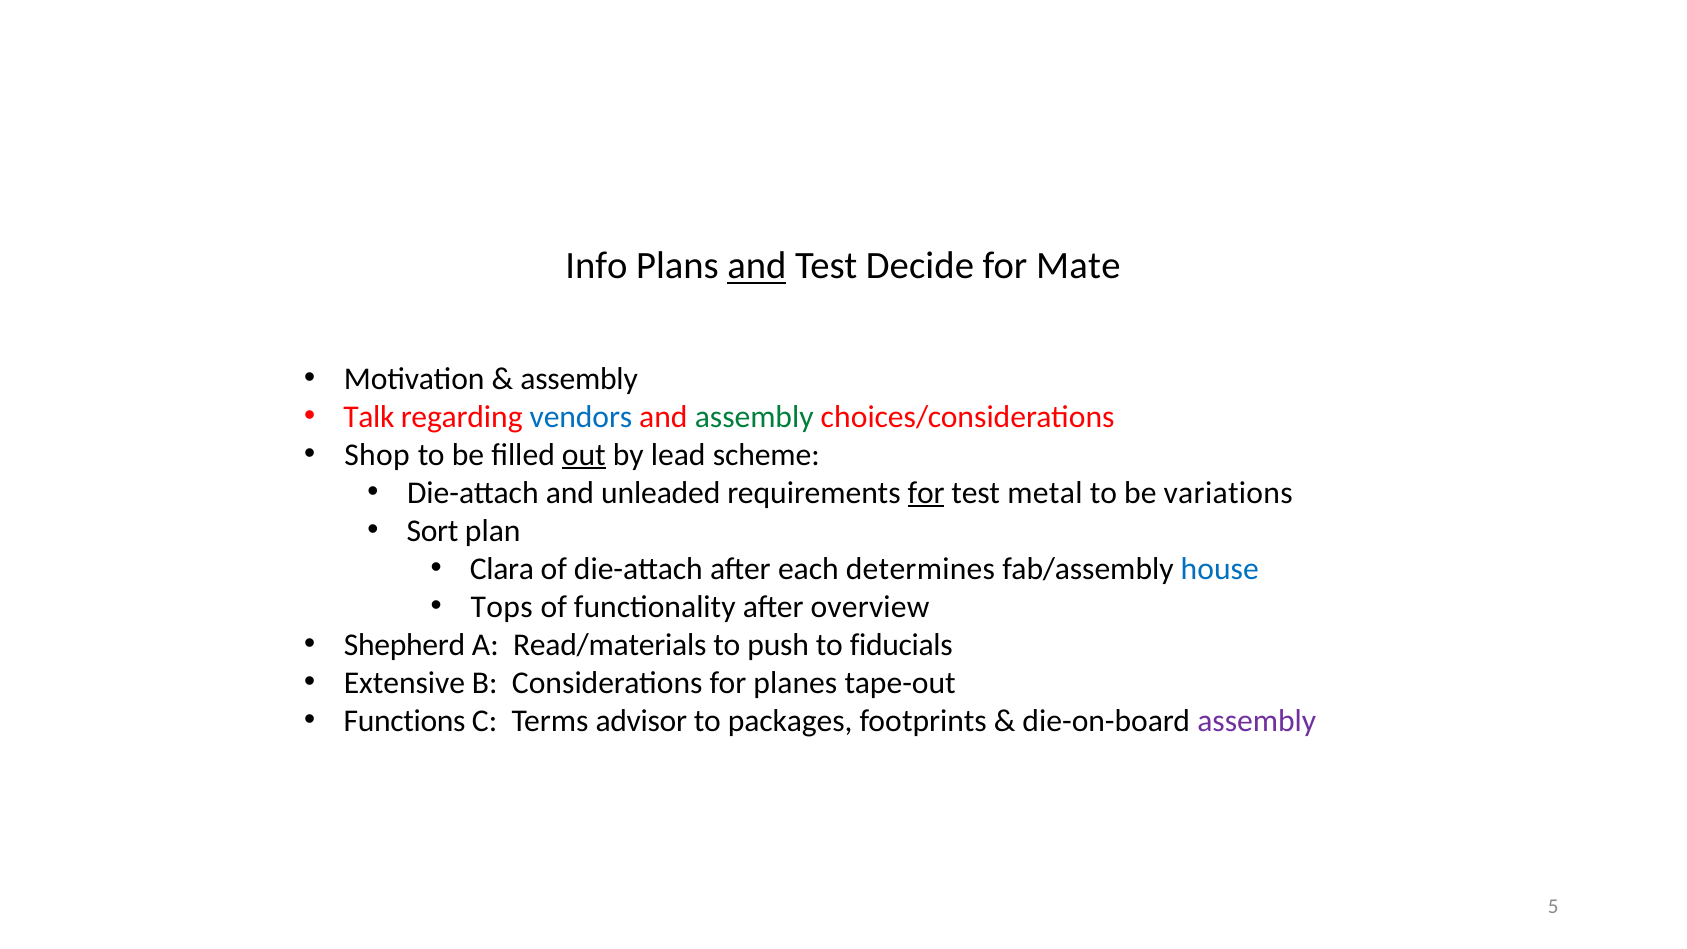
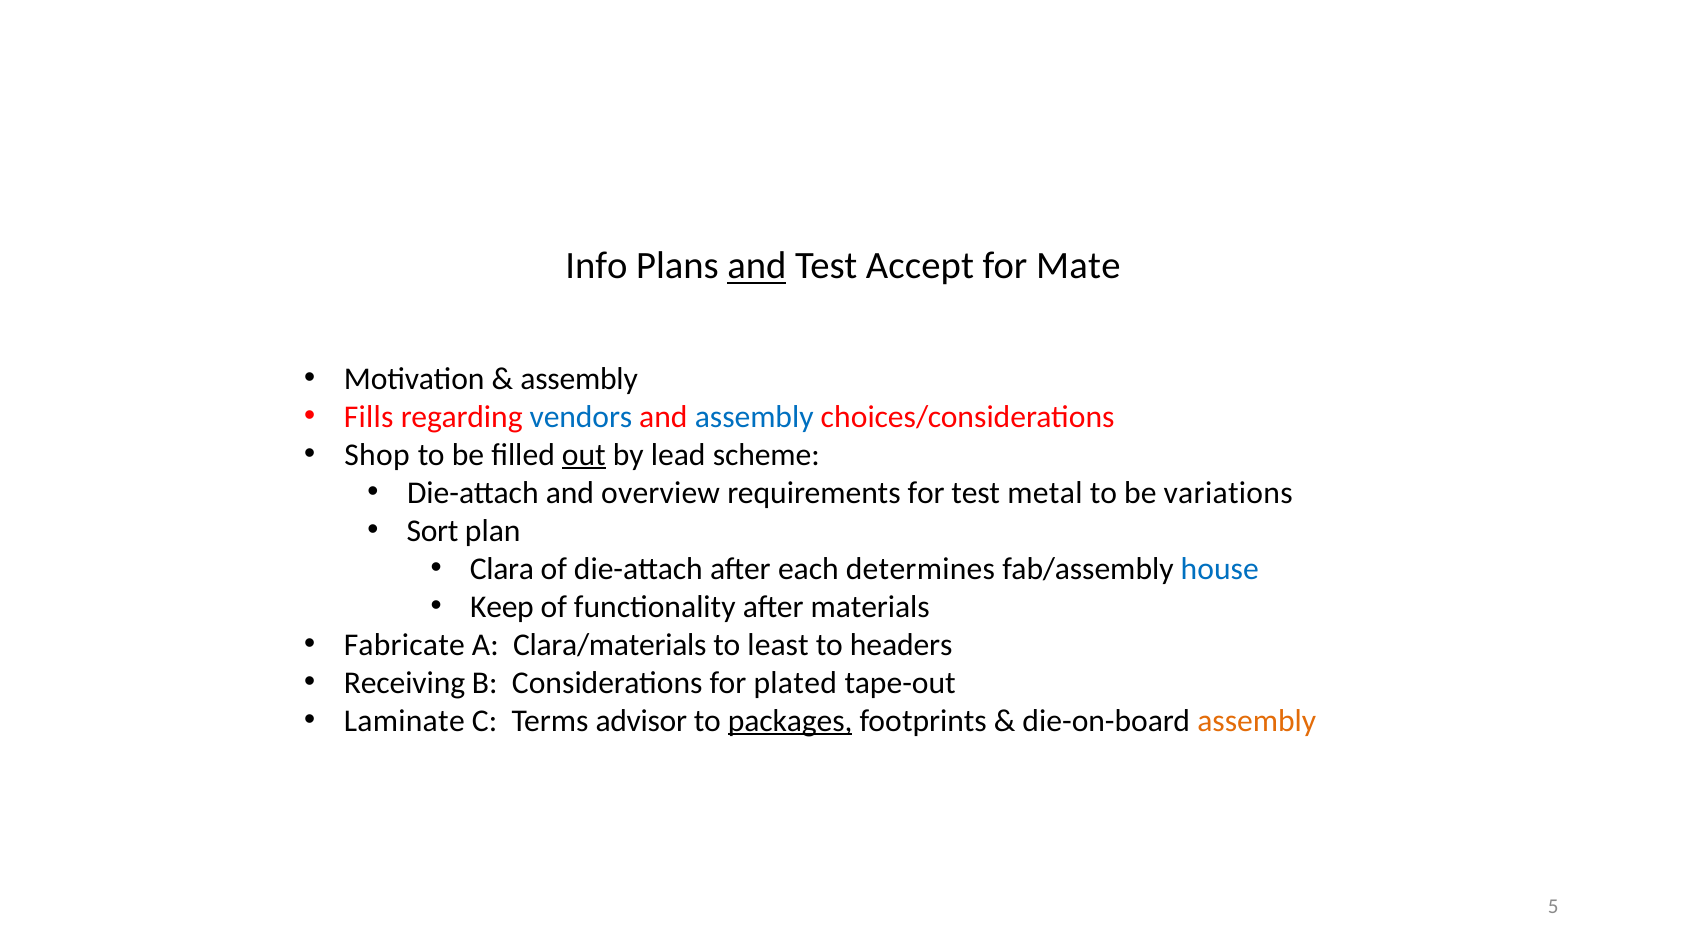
Decide: Decide -> Accept
Talk: Talk -> Fills
assembly at (754, 417) colour: green -> blue
unleaded: unleaded -> overview
for at (926, 493) underline: present -> none
Tops: Tops -> Keep
overview: overview -> materials
Shepherd: Shepherd -> Fabricate
Read/materials: Read/materials -> Clara/materials
push: push -> least
fiducials: fiducials -> headers
Extensive: Extensive -> Receiving
planes: planes -> plated
Functions: Functions -> Laminate
packages underline: none -> present
assembly at (1257, 721) colour: purple -> orange
